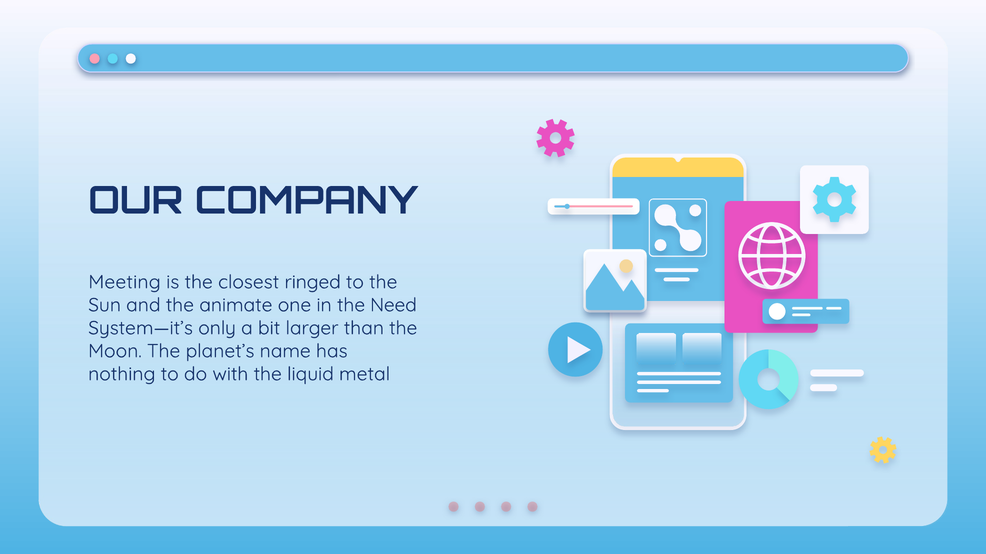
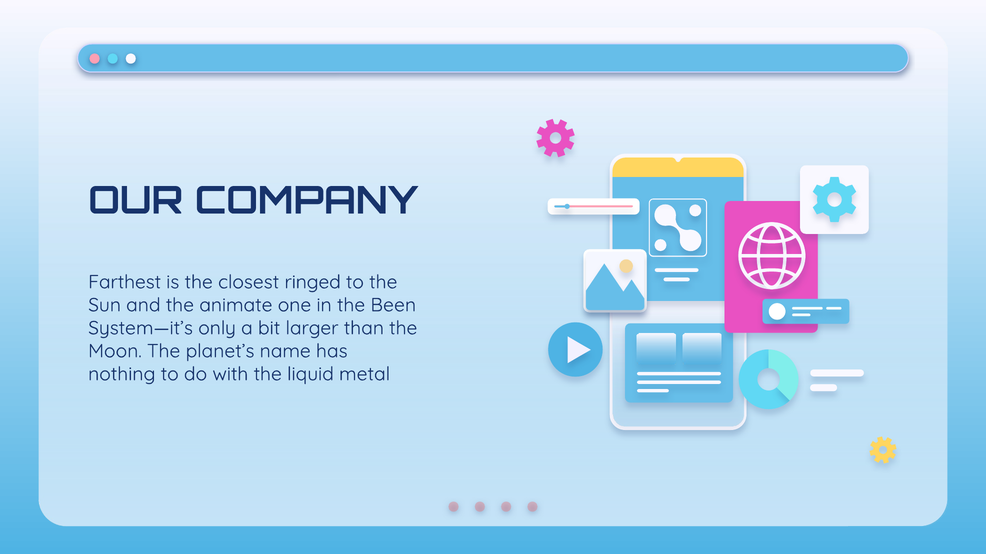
Meeting: Meeting -> Farthest
Need: Need -> Been
